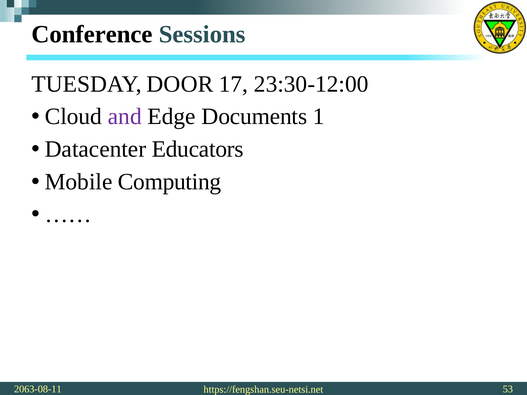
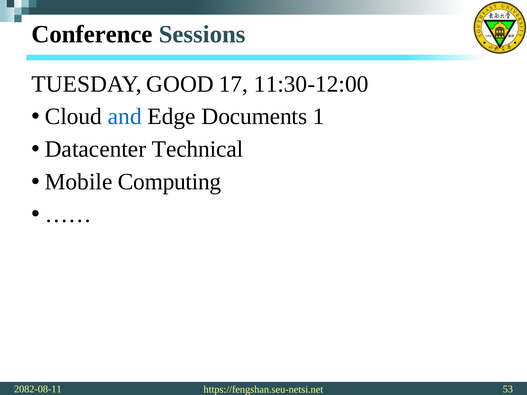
DOOR: DOOR -> GOOD
23:30-12:00: 23:30-12:00 -> 11:30-12:00
and colour: purple -> blue
Educators: Educators -> Technical
2063-08-11: 2063-08-11 -> 2082-08-11
